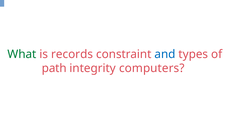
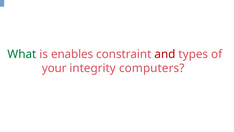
records: records -> enables
and colour: blue -> red
path: path -> your
